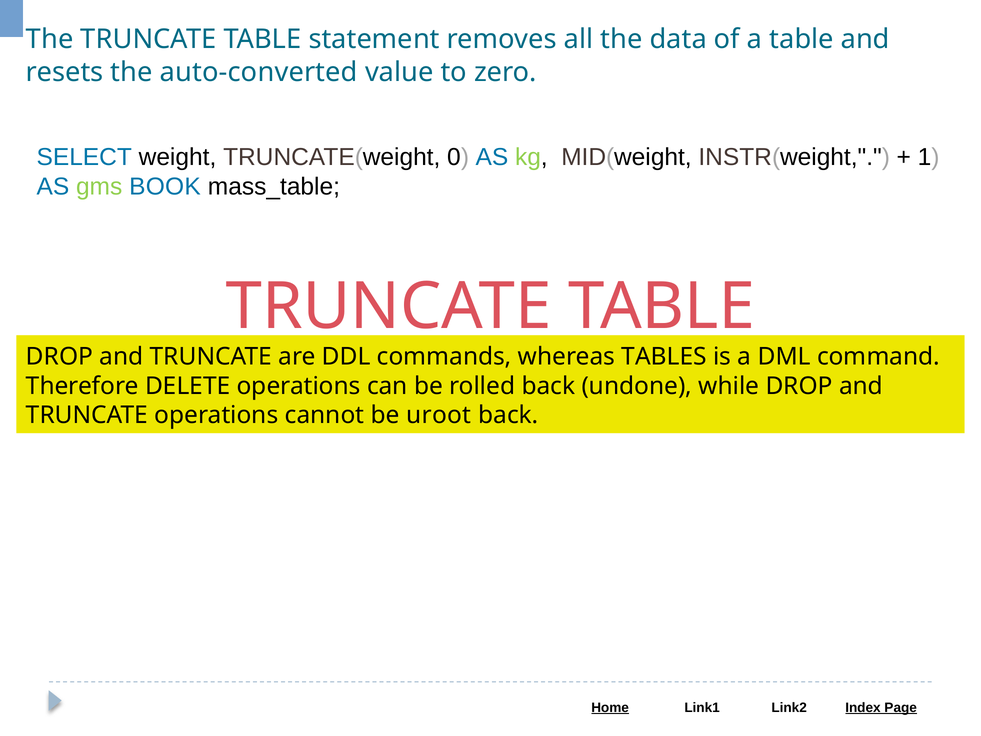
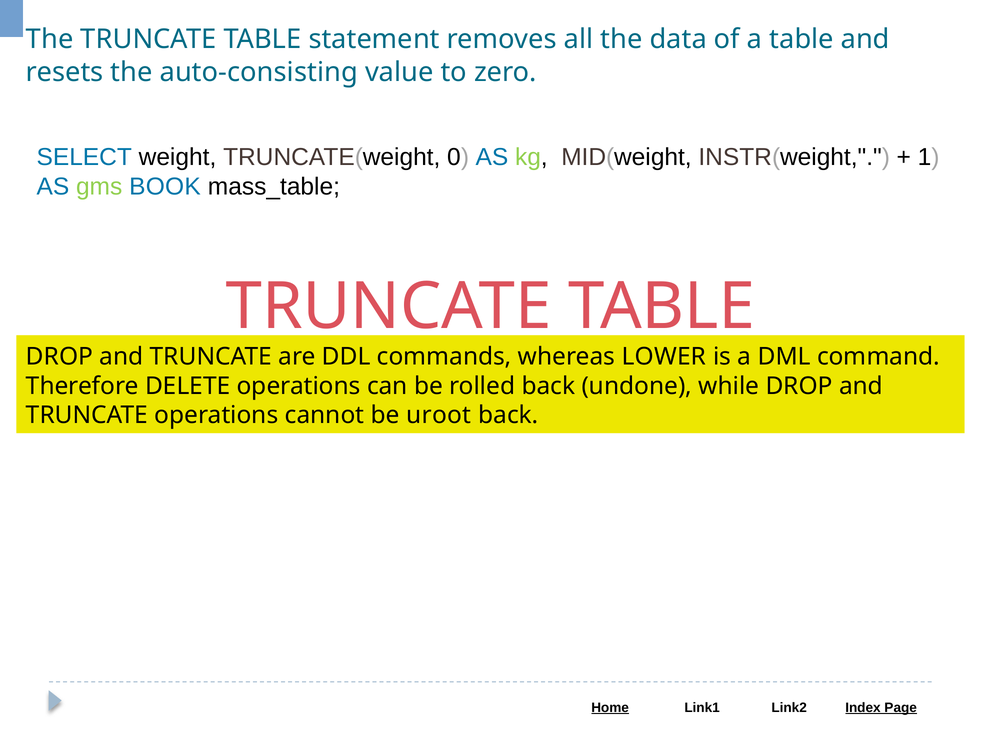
auto-converted: auto-converted -> auto-consisting
TABLES: TABLES -> LOWER
